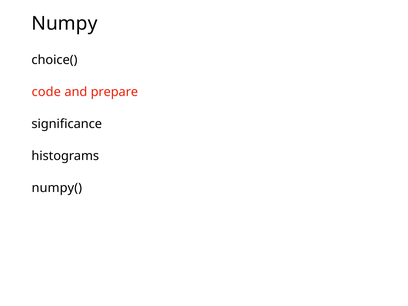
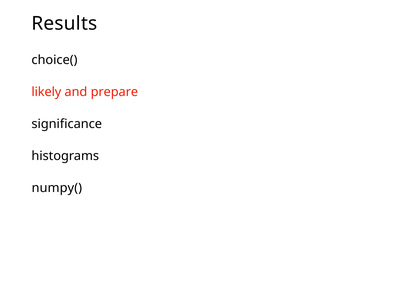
Numpy: Numpy -> Results
code: code -> likely
